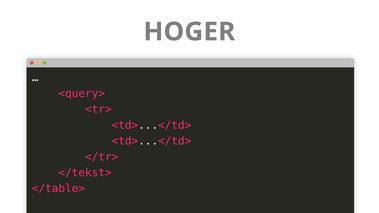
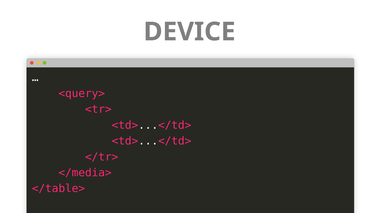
HOGER: HOGER -> DEVICE
</tekst>: </tekst> -> </media>
